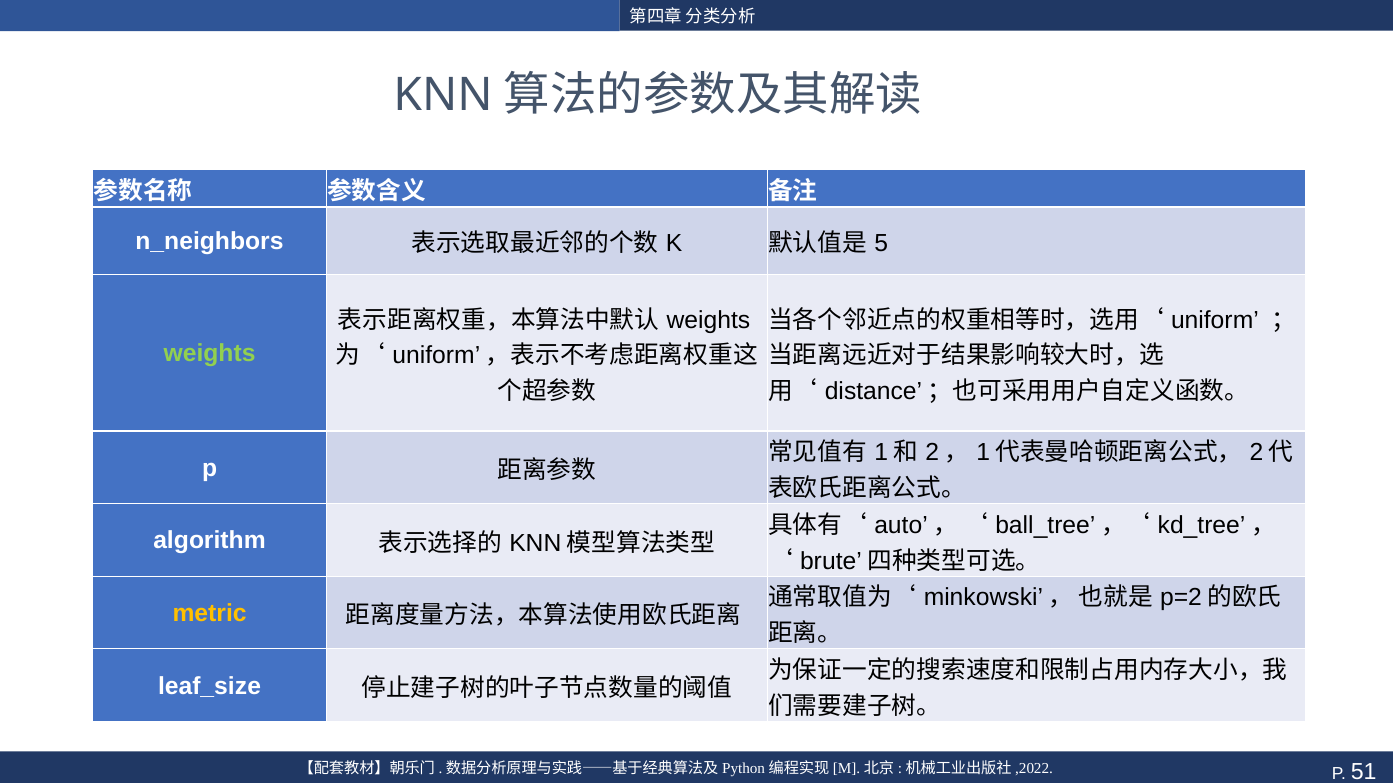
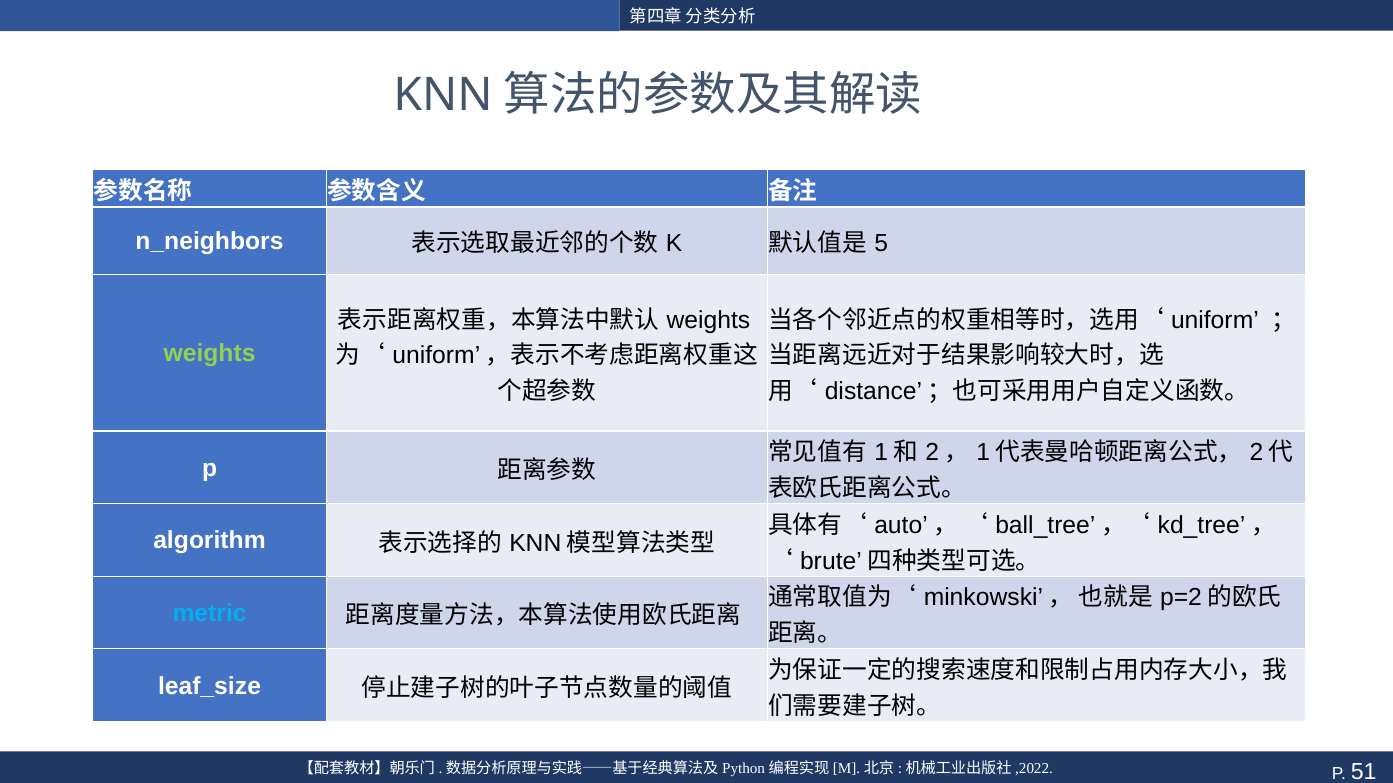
metric colour: yellow -> light blue
